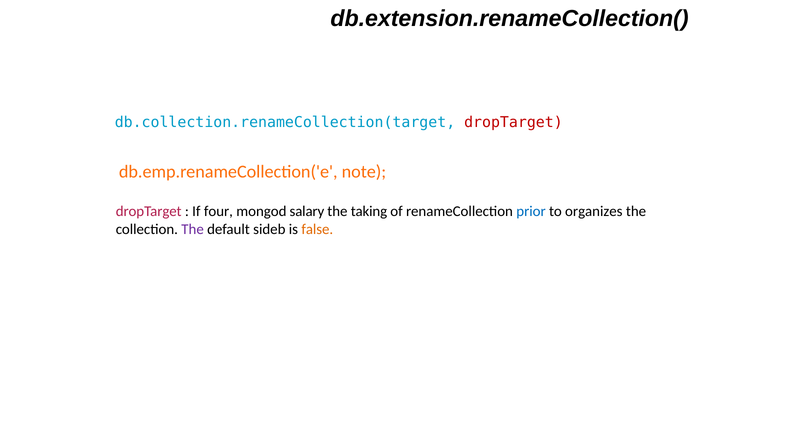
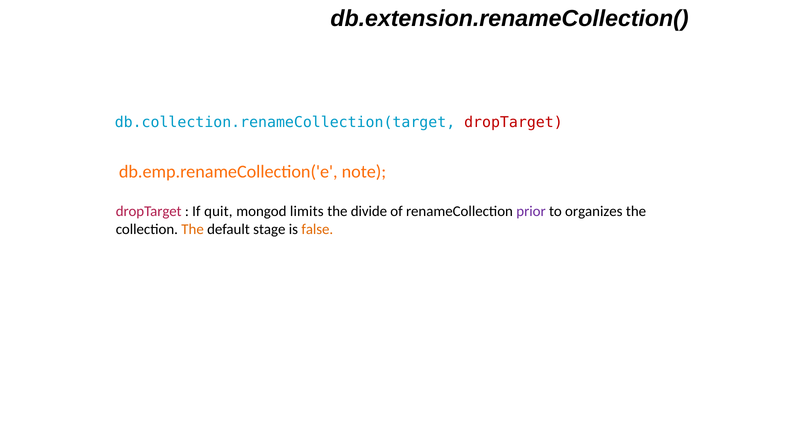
four: four -> quit
salary: salary -> limits
taking: taking -> divide
prior colour: blue -> purple
The at (193, 229) colour: purple -> orange
sideb: sideb -> stage
